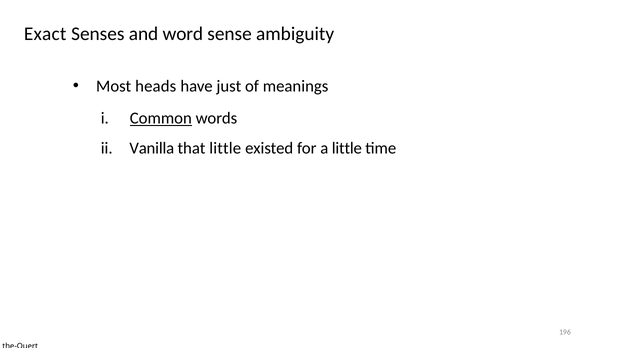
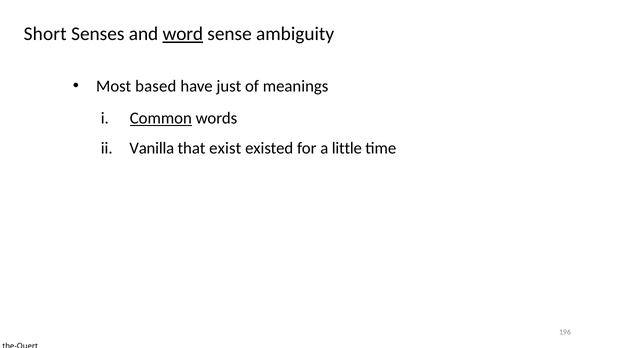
Exact: Exact -> Short
word underline: none -> present
heads: heads -> based
that little: little -> exist
